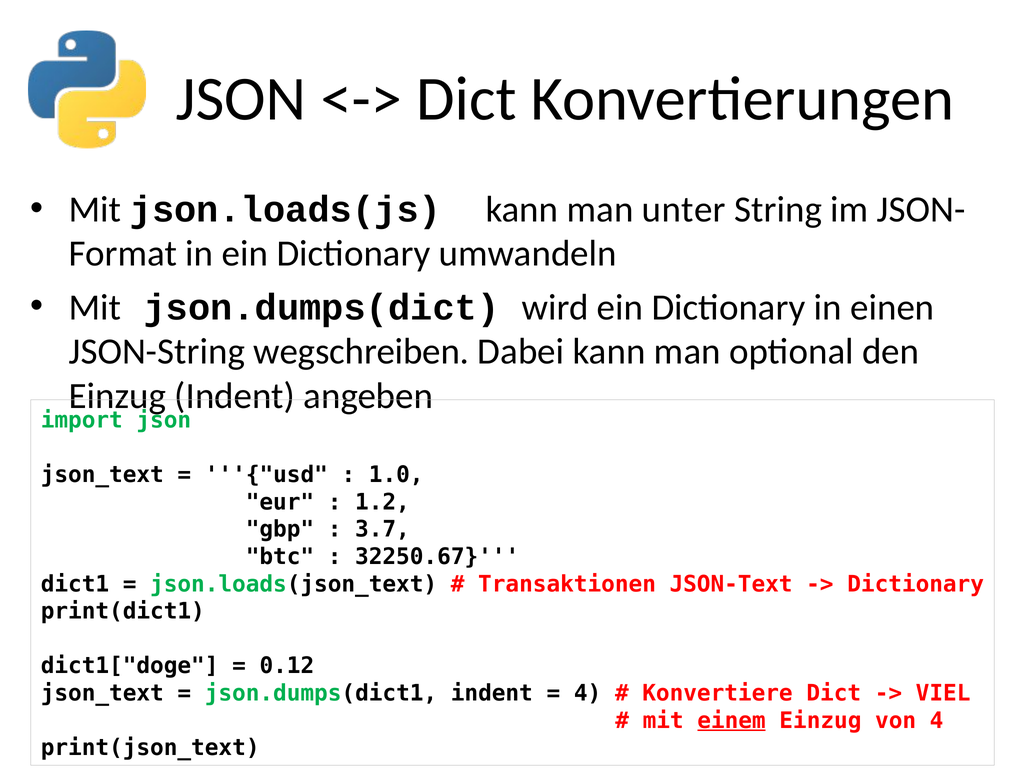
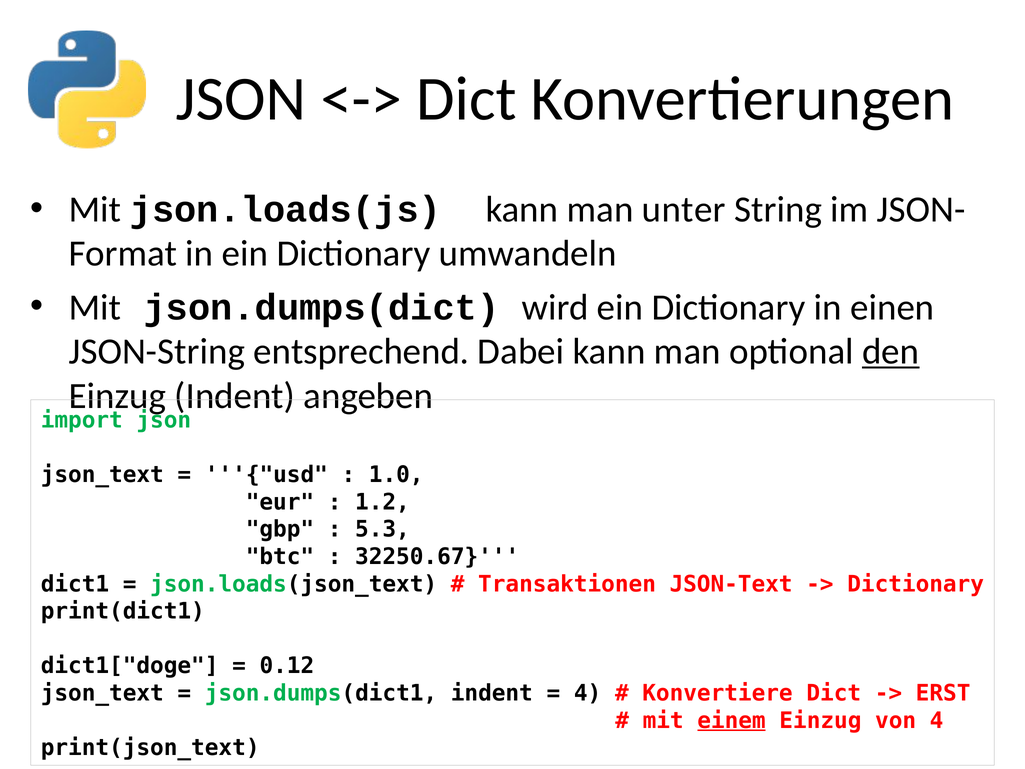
wegschreiben: wegschreiben -> entsprechend
den underline: none -> present
3.7: 3.7 -> 5.3
VIEL: VIEL -> ERST
